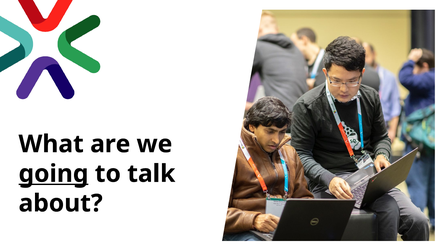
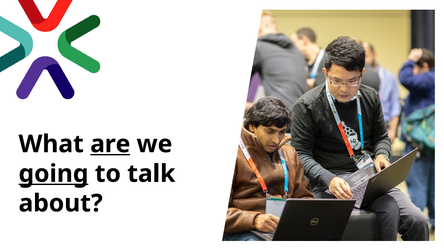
are underline: none -> present
